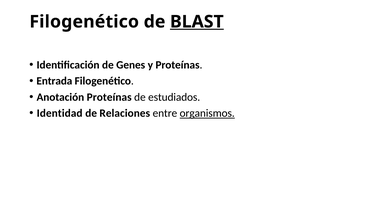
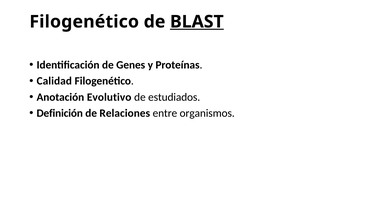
Entrada: Entrada -> Calidad
Anotación Proteínas: Proteínas -> Evolutivo
Identidad: Identidad -> Definición
organismos underline: present -> none
